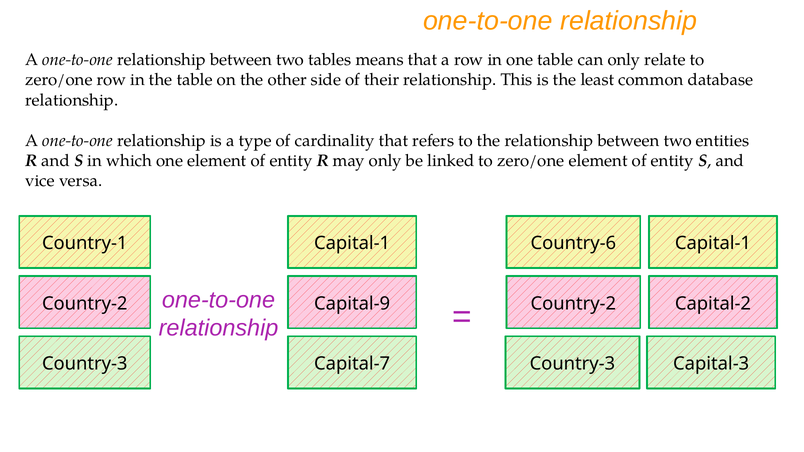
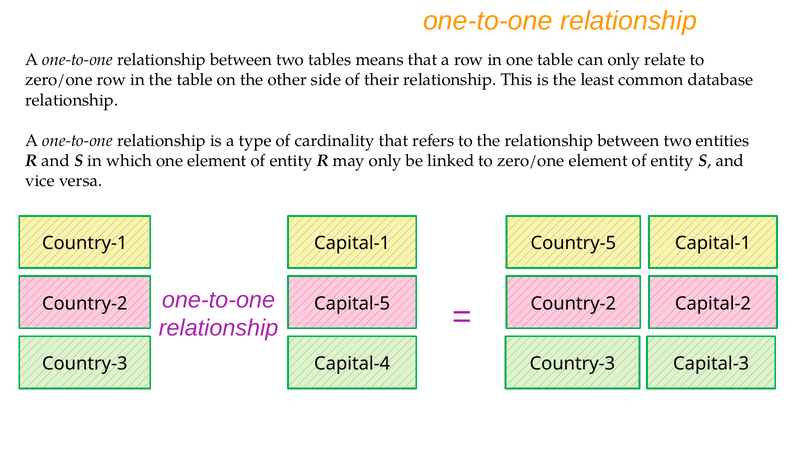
Country-6: Country-6 -> Country-5
Capital-9: Capital-9 -> Capital-5
Capital-7: Capital-7 -> Capital-4
